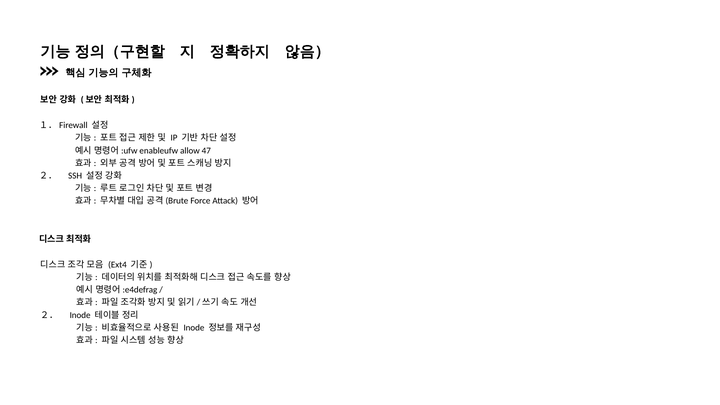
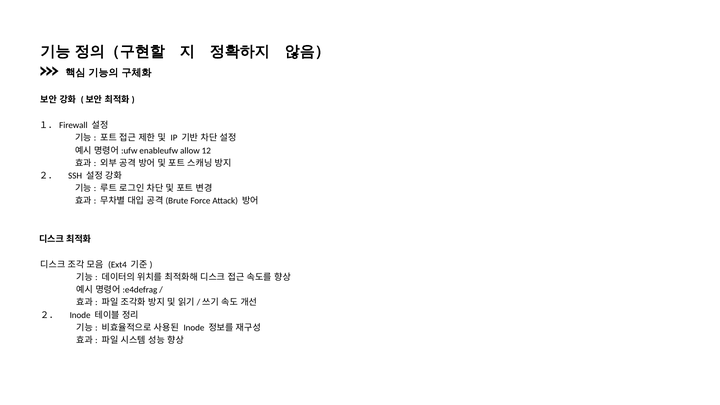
47: 47 -> 12
